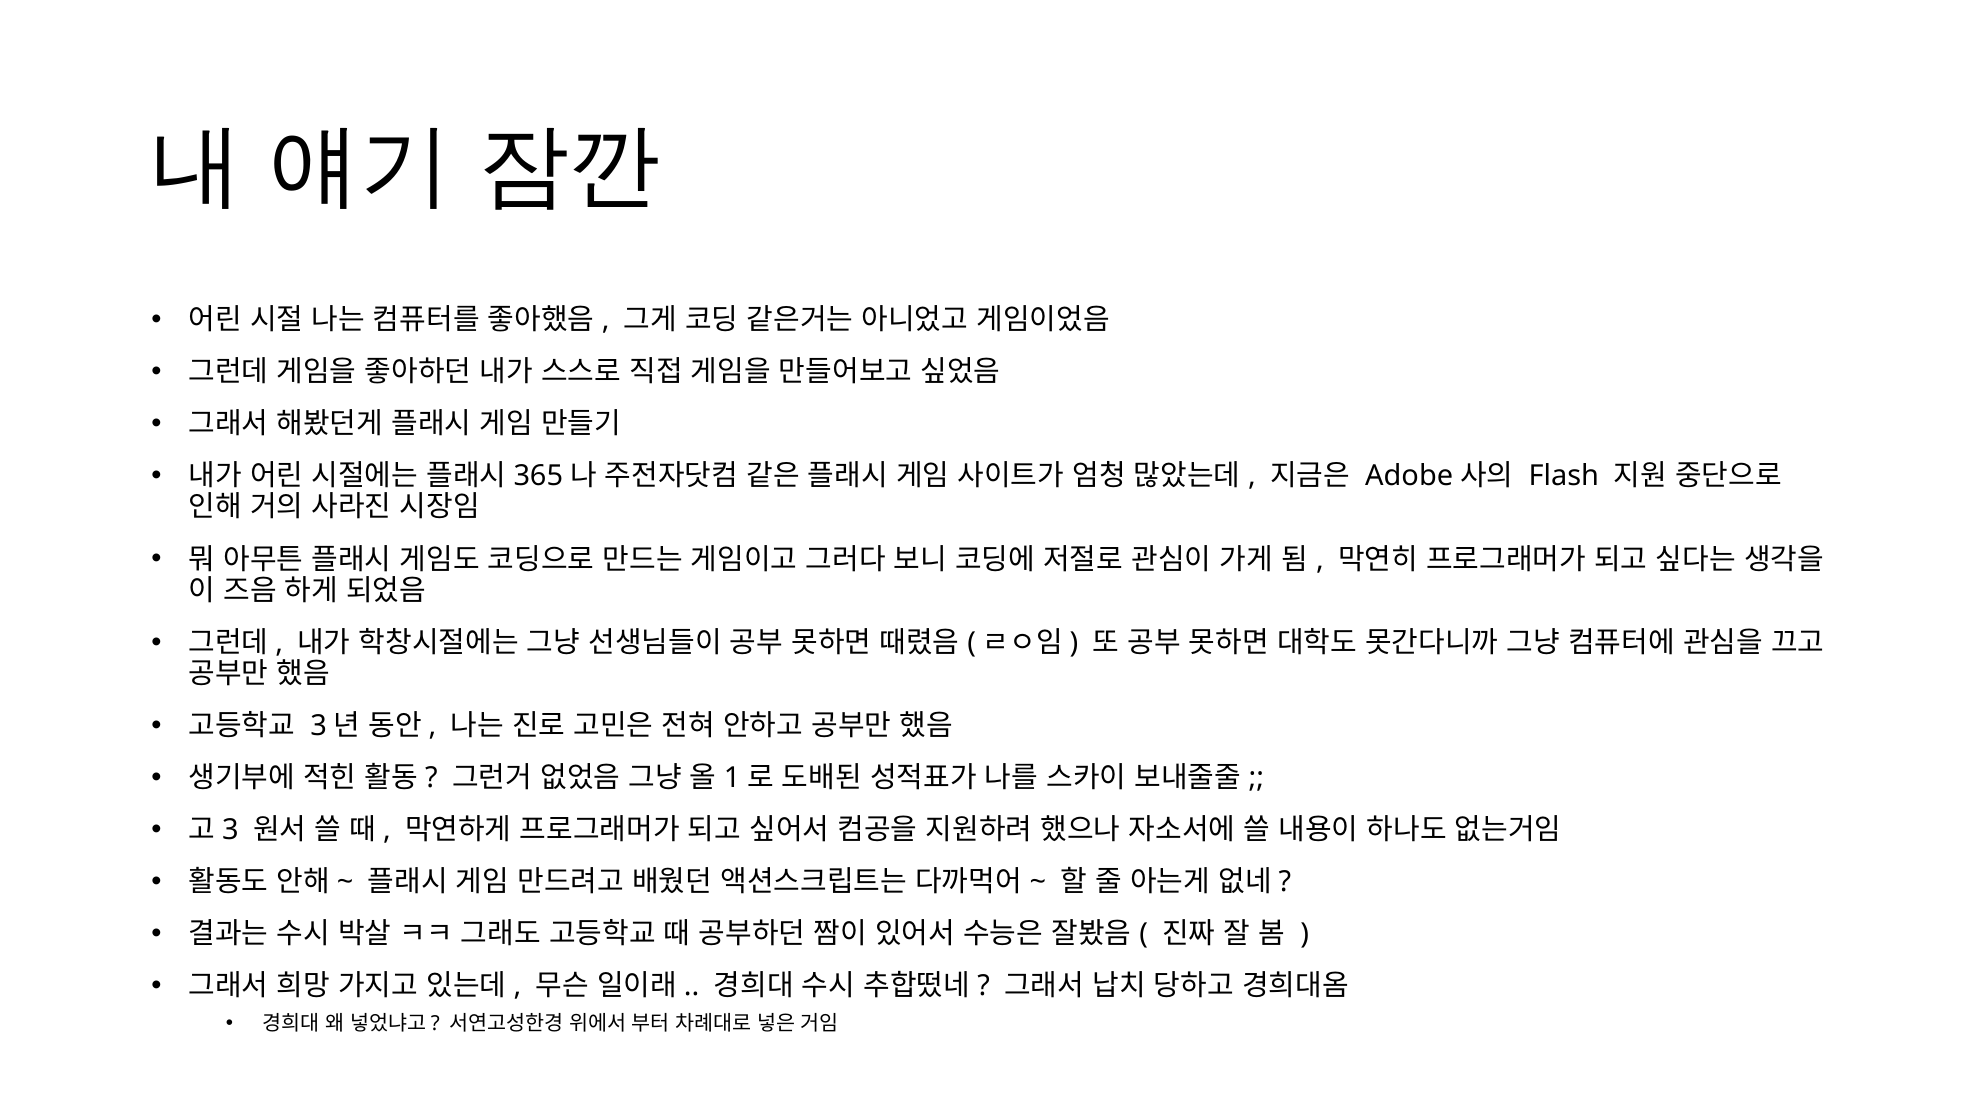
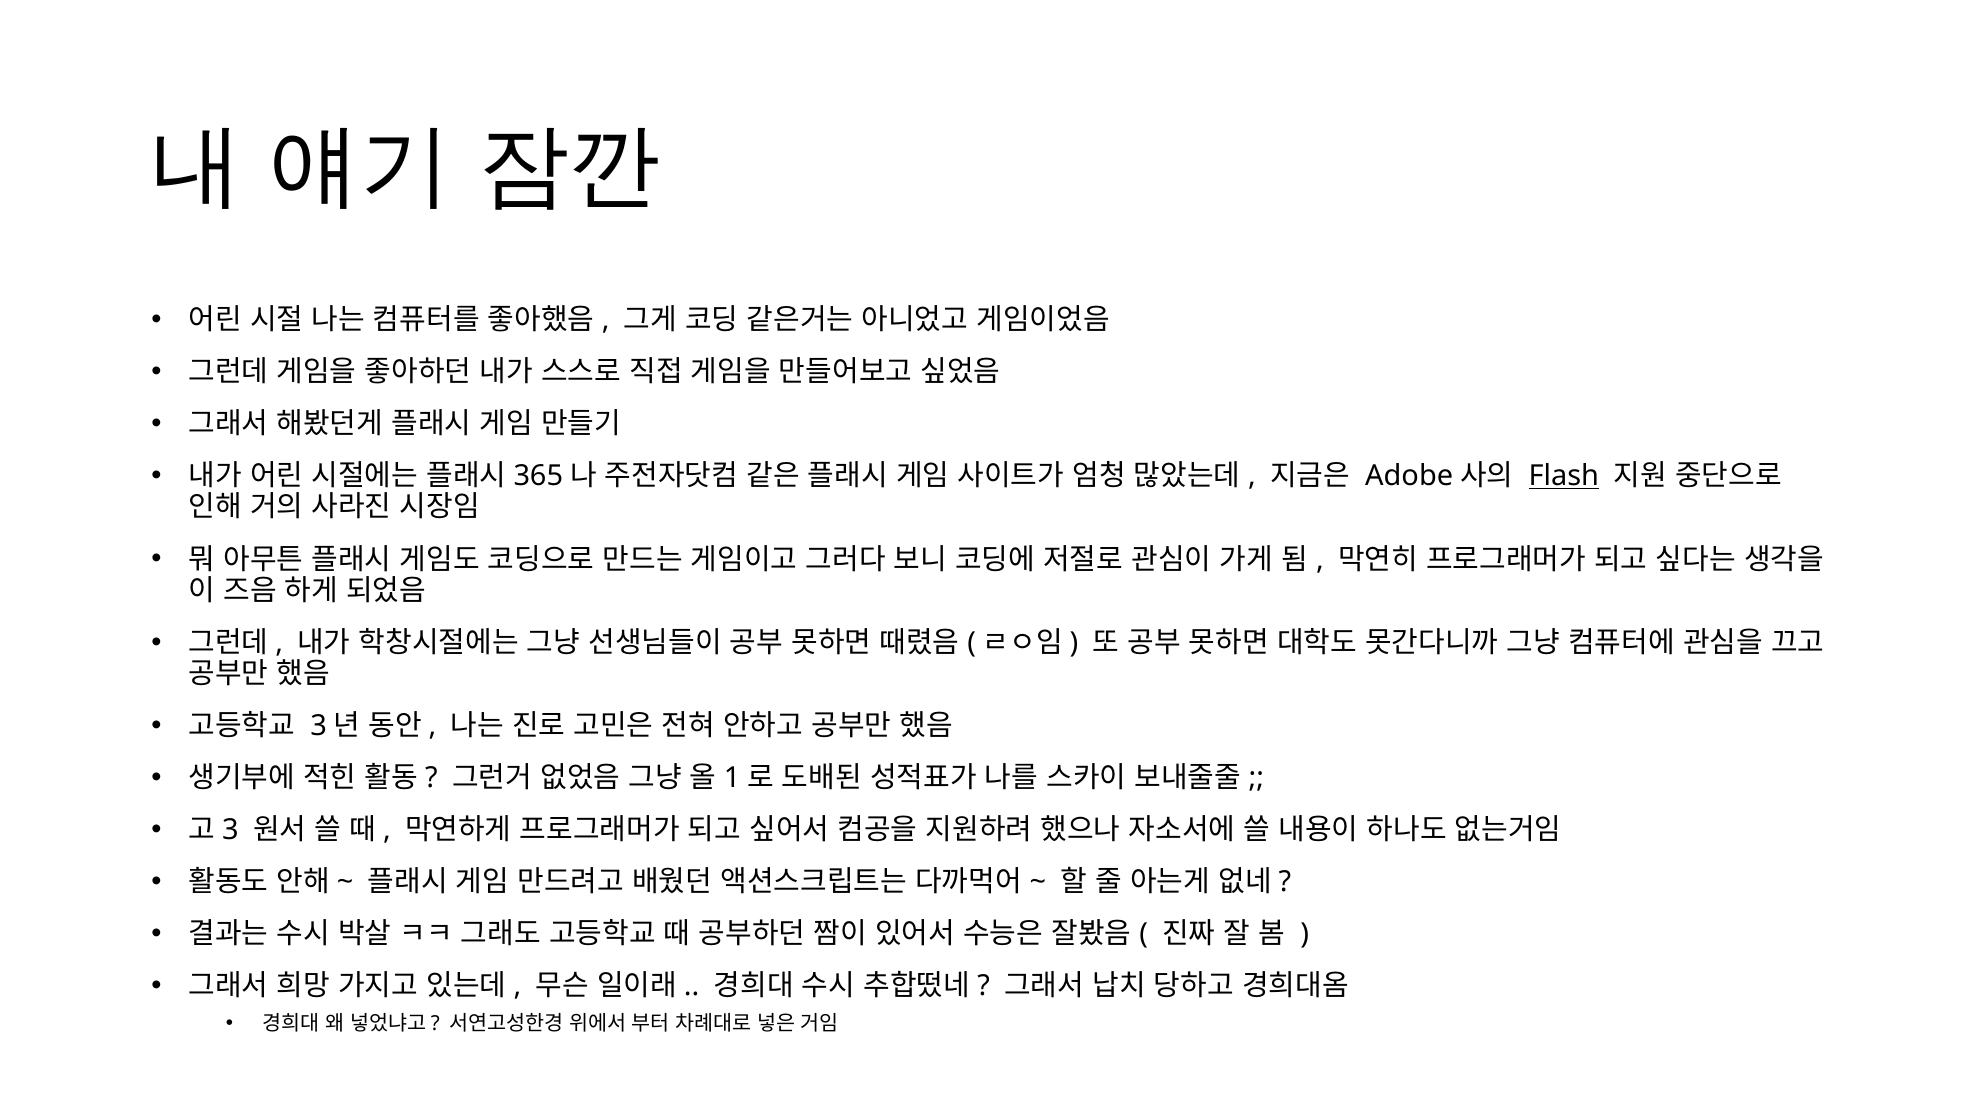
Flash underline: none -> present
